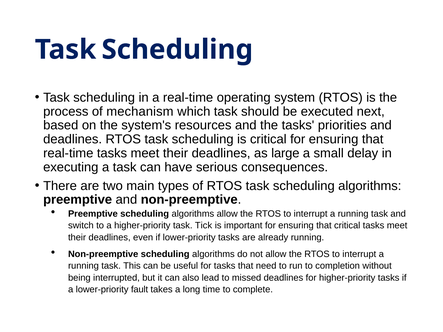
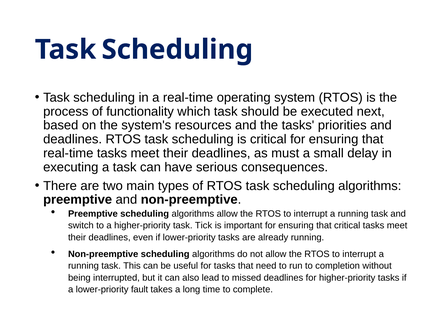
mechanism: mechanism -> functionality
large: large -> must
